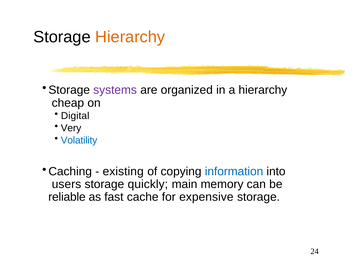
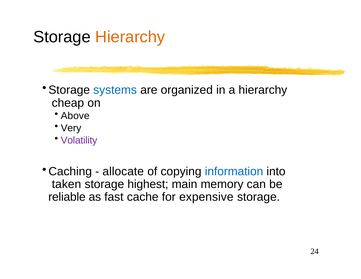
systems colour: purple -> blue
Digital: Digital -> Above
Volatility colour: blue -> purple
existing: existing -> allocate
users: users -> taken
quickly: quickly -> highest
